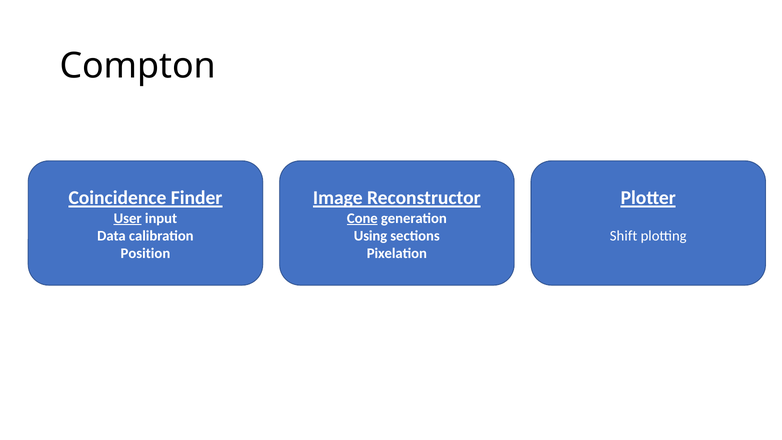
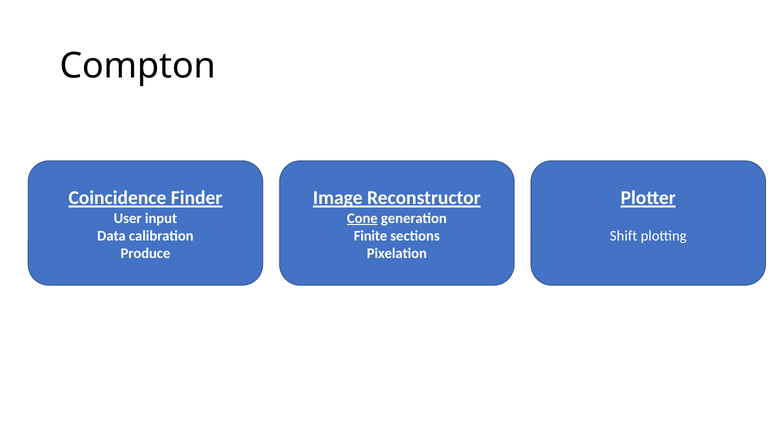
User underline: present -> none
Using: Using -> Finite
Position: Position -> Produce
